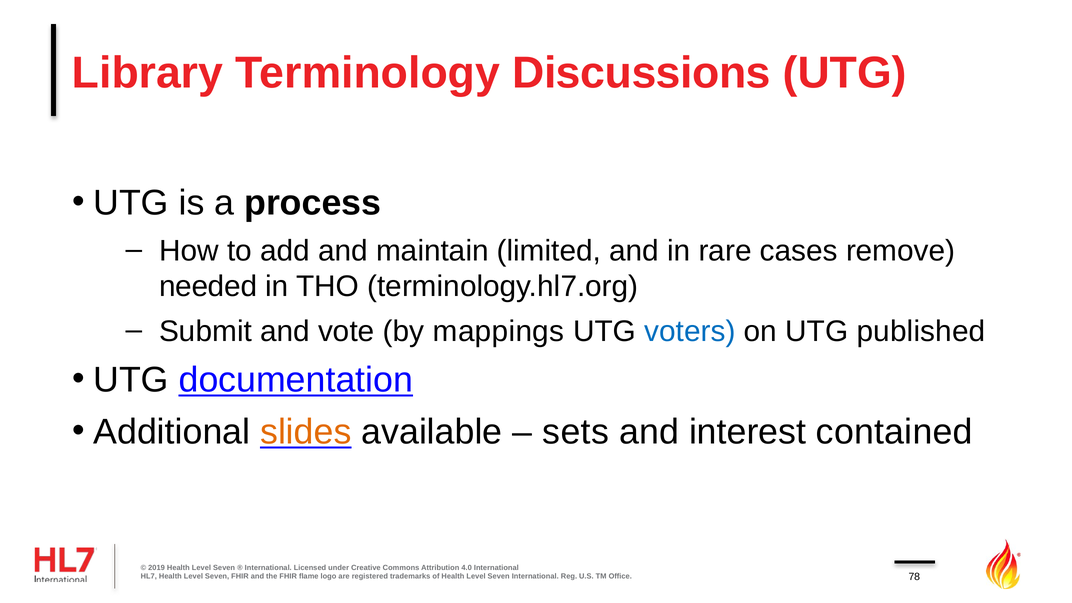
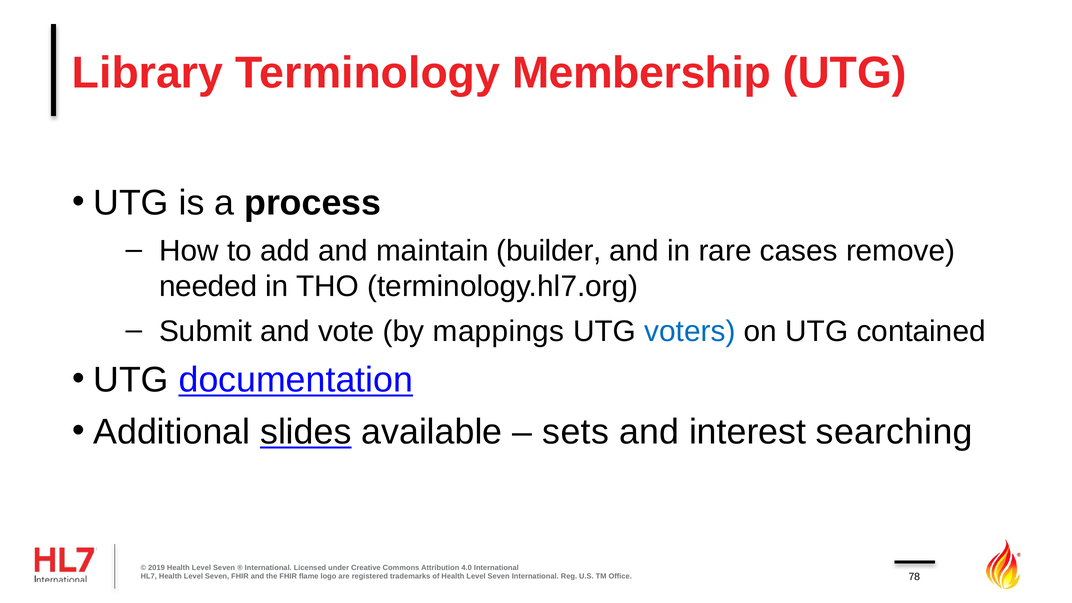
Discussions: Discussions -> Membership
limited: limited -> builder
published: published -> contained
slides colour: orange -> black
contained: contained -> searching
